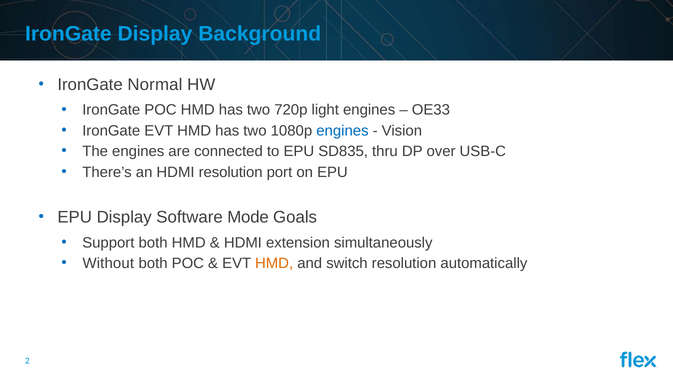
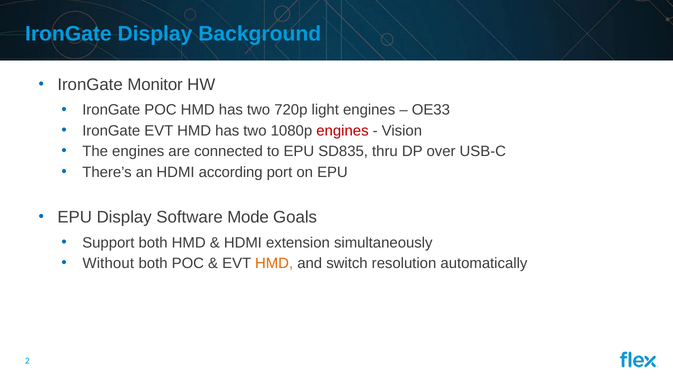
Normal: Normal -> Monitor
engines at (342, 131) colour: blue -> red
HDMI resolution: resolution -> according
